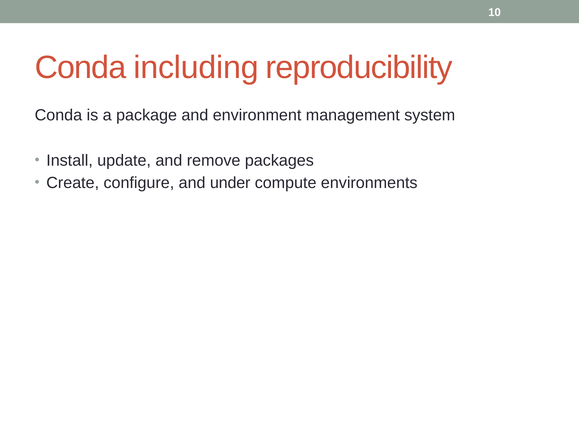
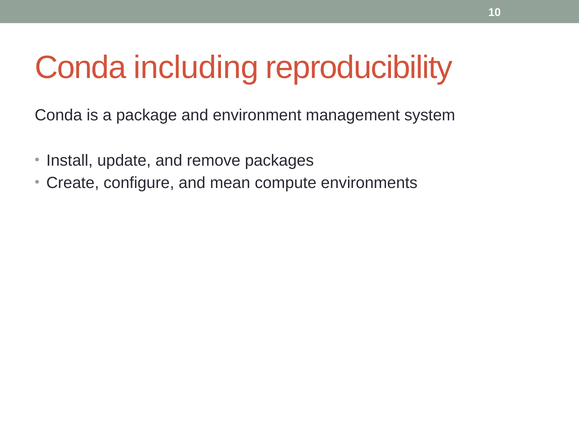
under: under -> mean
